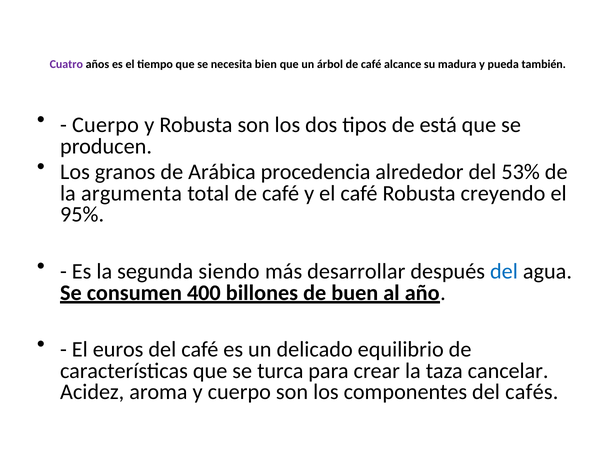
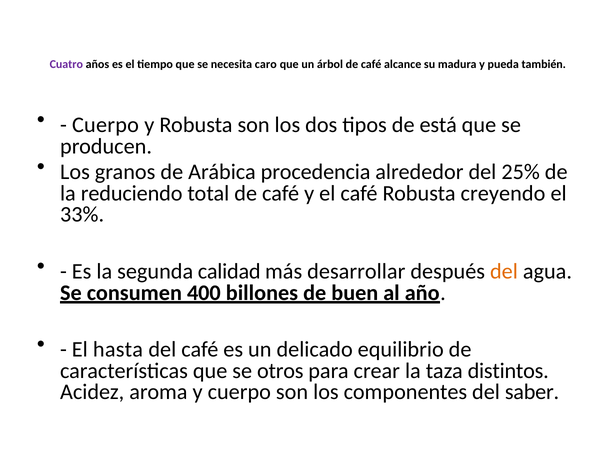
bien: bien -> caro
53%: 53% -> 25%
argumenta: argumenta -> reduciendo
95%: 95% -> 33%
siendo: siendo -> calidad
del at (504, 271) colour: blue -> orange
euros: euros -> hasta
turca: turca -> otros
cancelar: cancelar -> distintos
cafés: cafés -> saber
